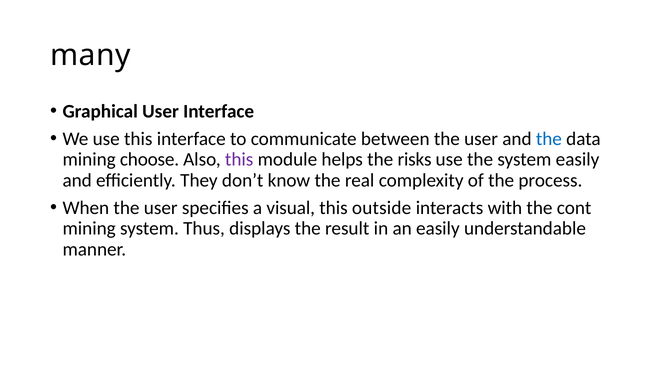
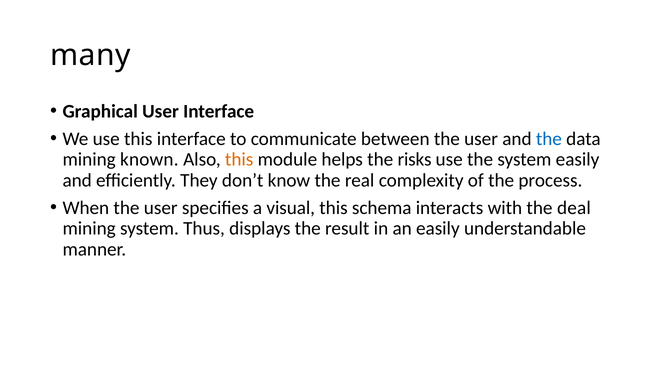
choose: choose -> known
this at (239, 160) colour: purple -> orange
outside: outside -> schema
cont: cont -> deal
